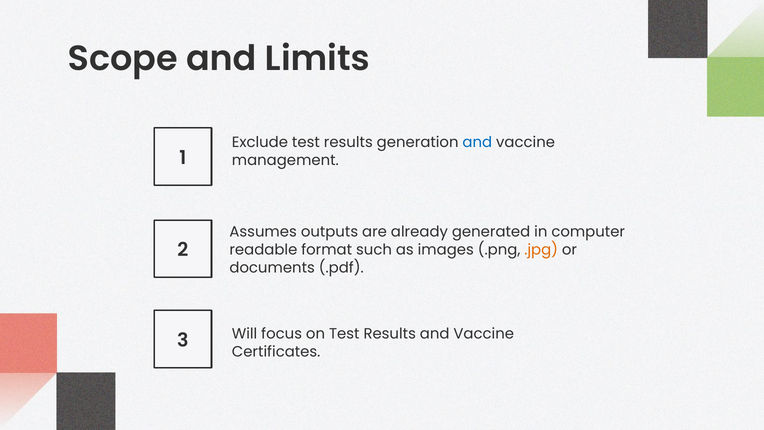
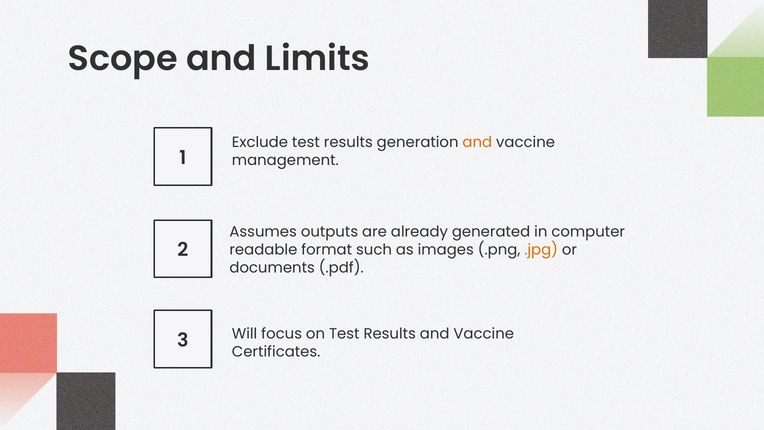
and at (477, 142) colour: blue -> orange
